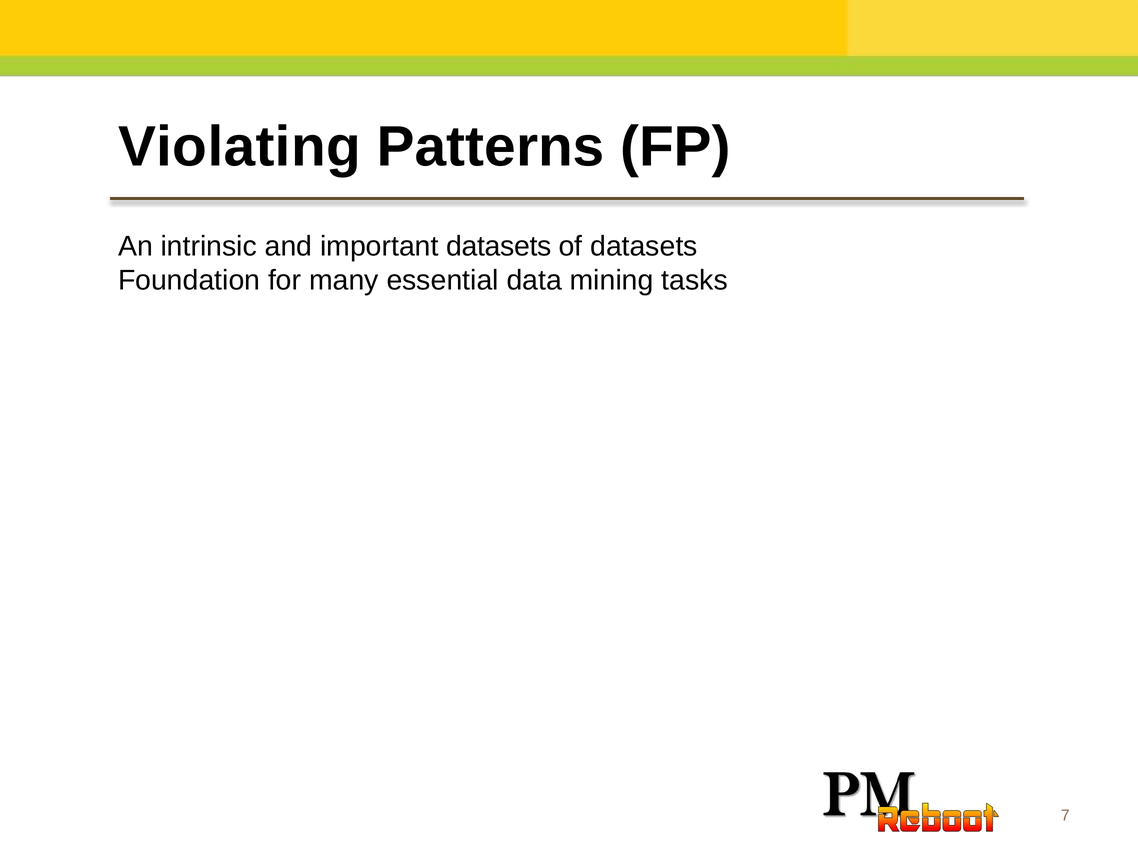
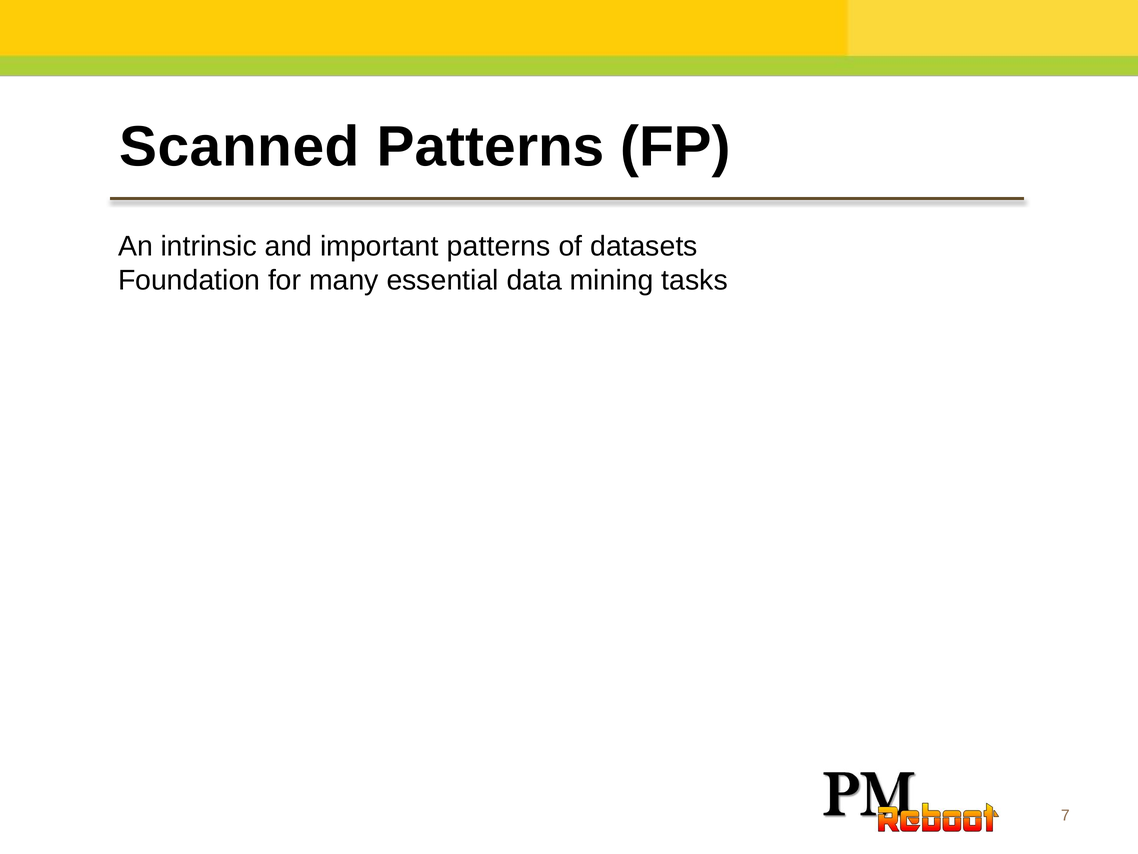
Violating: Violating -> Scanned
important datasets: datasets -> patterns
